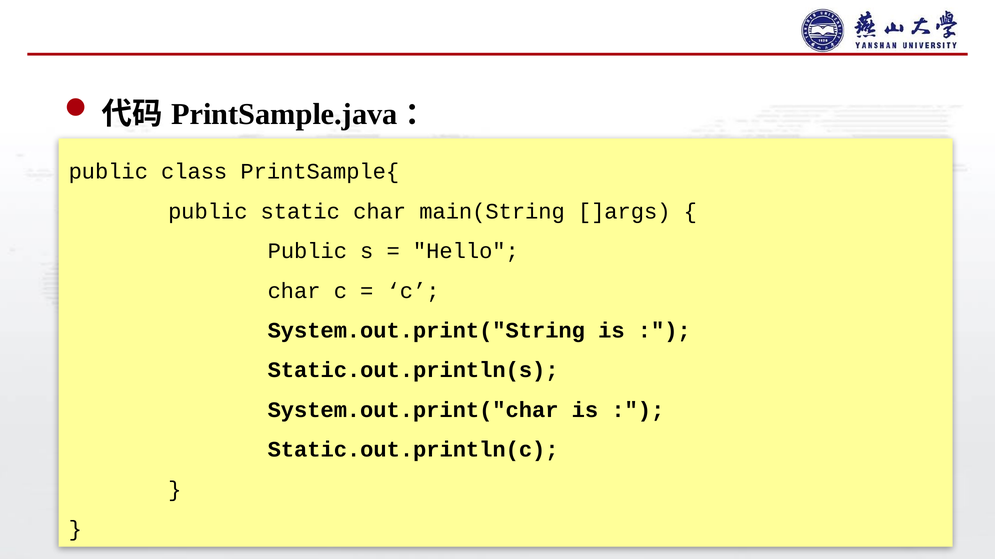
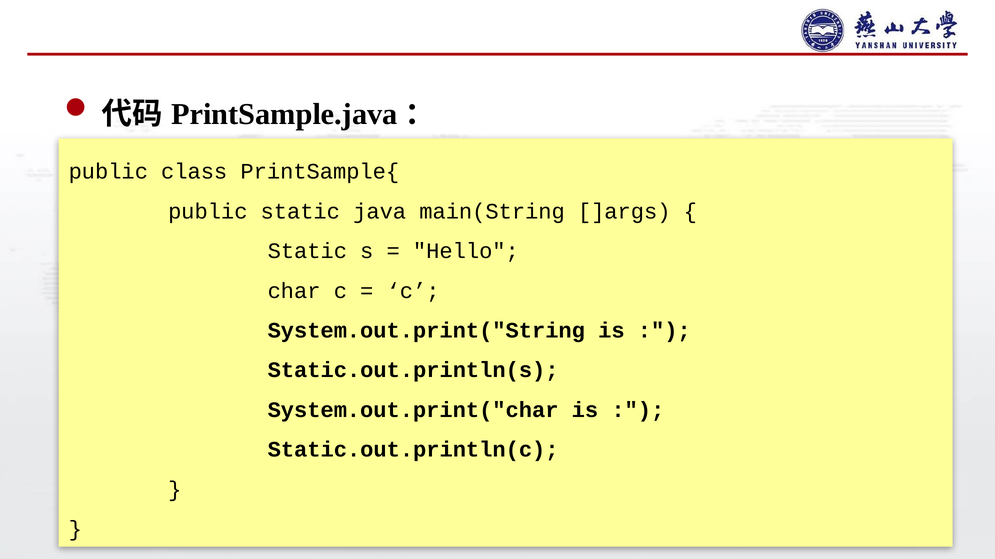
static char: char -> java
Public at (307, 251): Public -> Static
